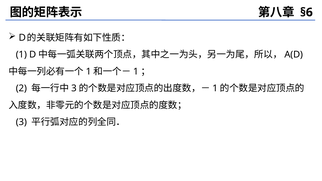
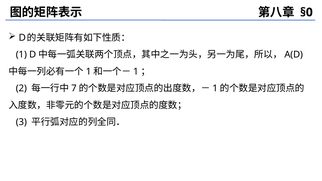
§6: §6 -> §0
3 at (74, 88): 3 -> 7
